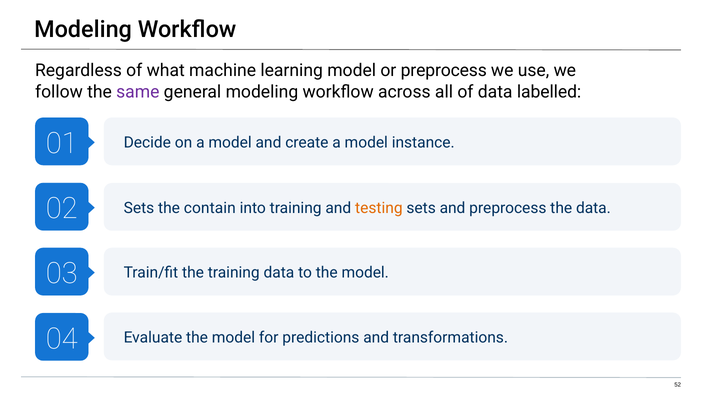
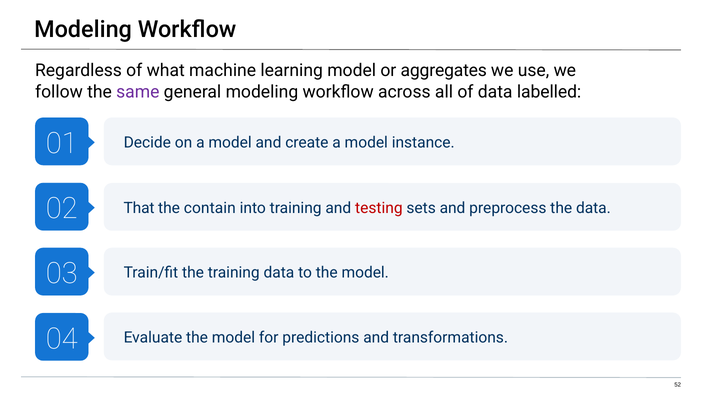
or preprocess: preprocess -> aggregates
Sets at (139, 208): Sets -> That
testing colour: orange -> red
